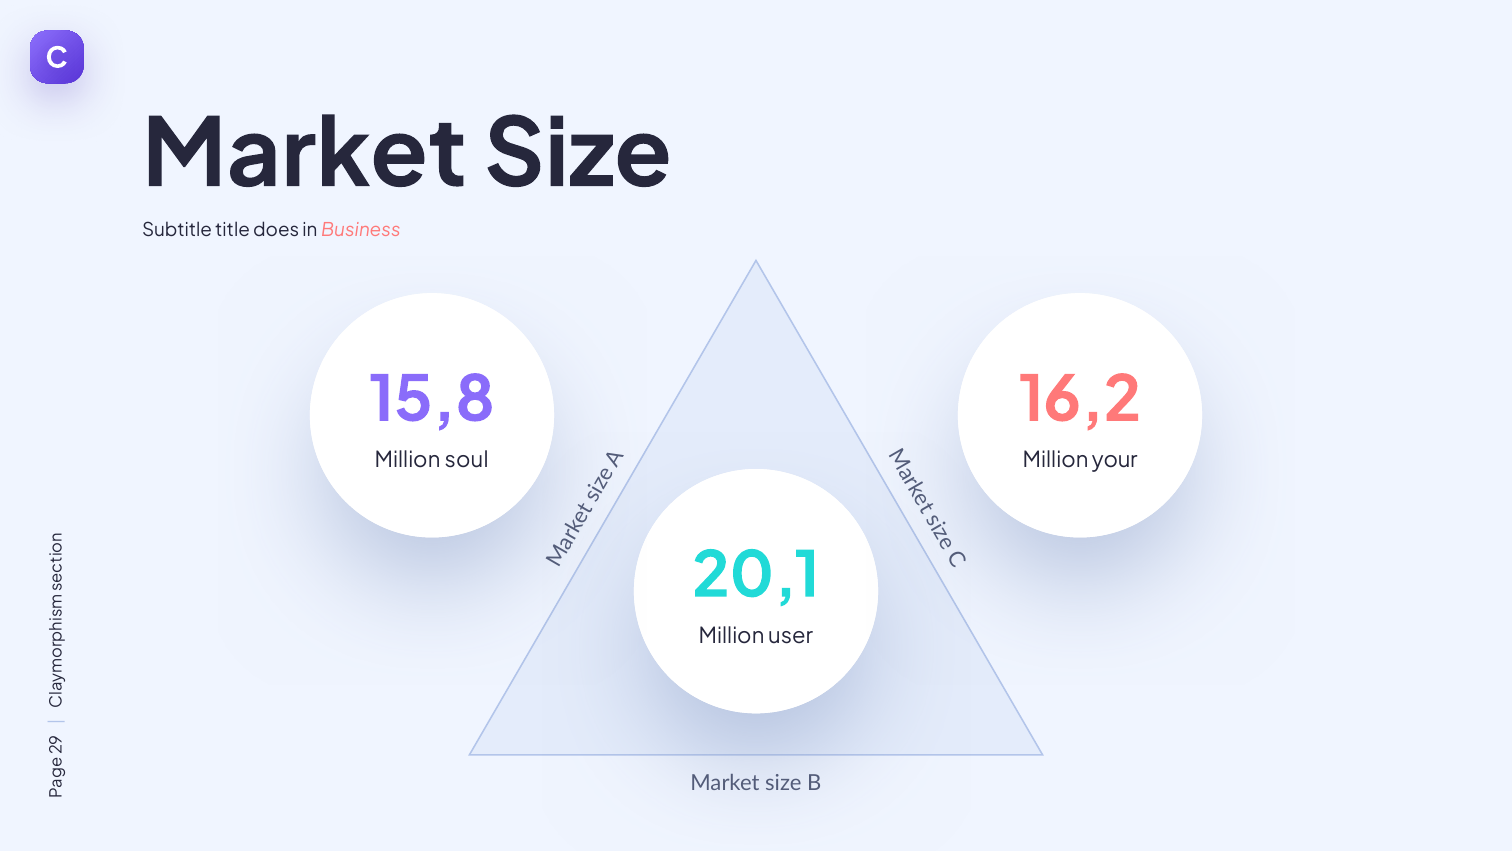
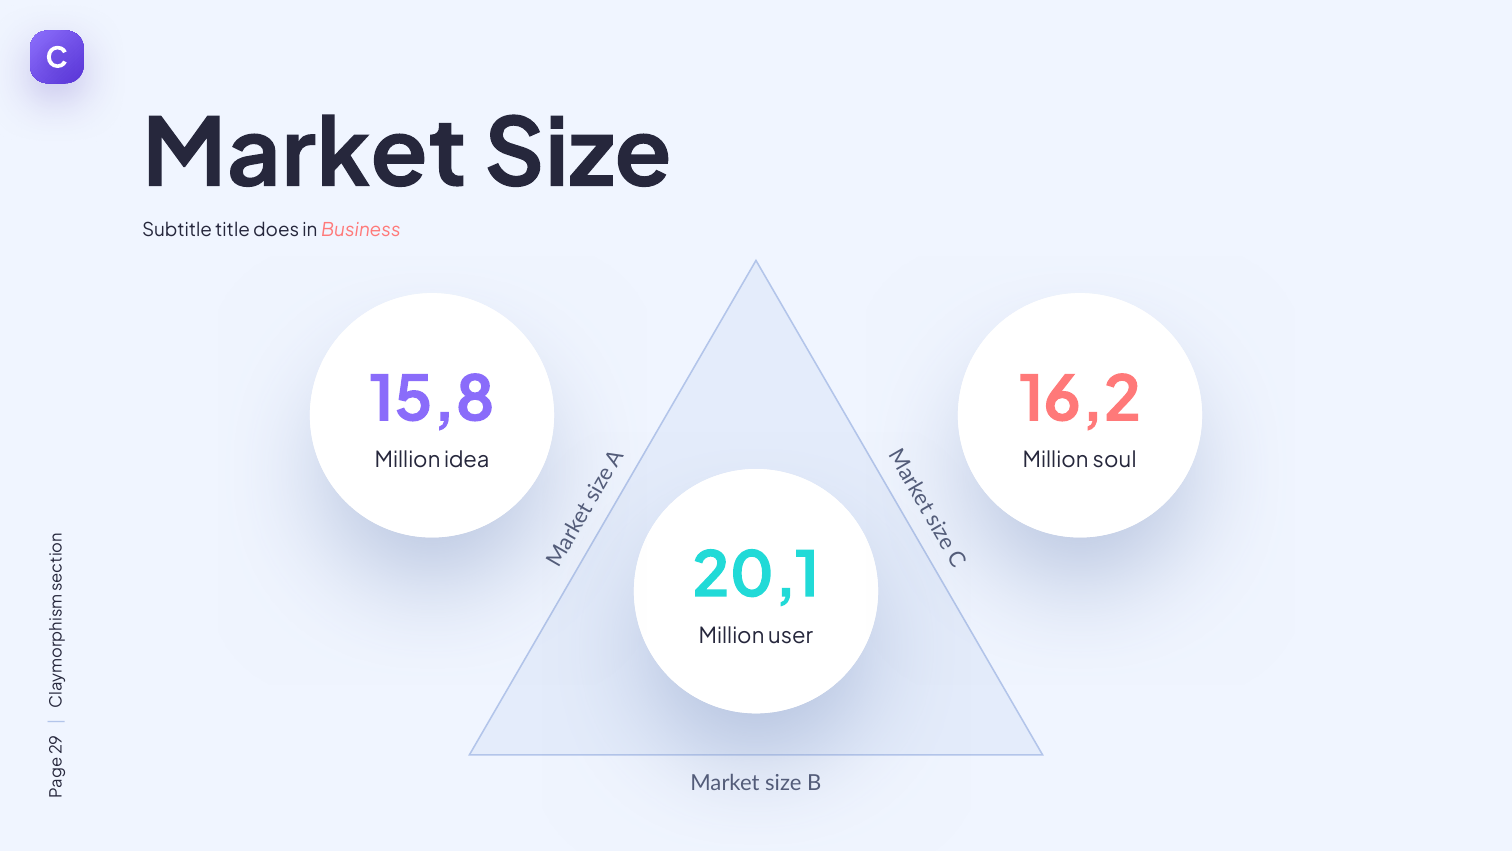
soul: soul -> idea
your: your -> soul
